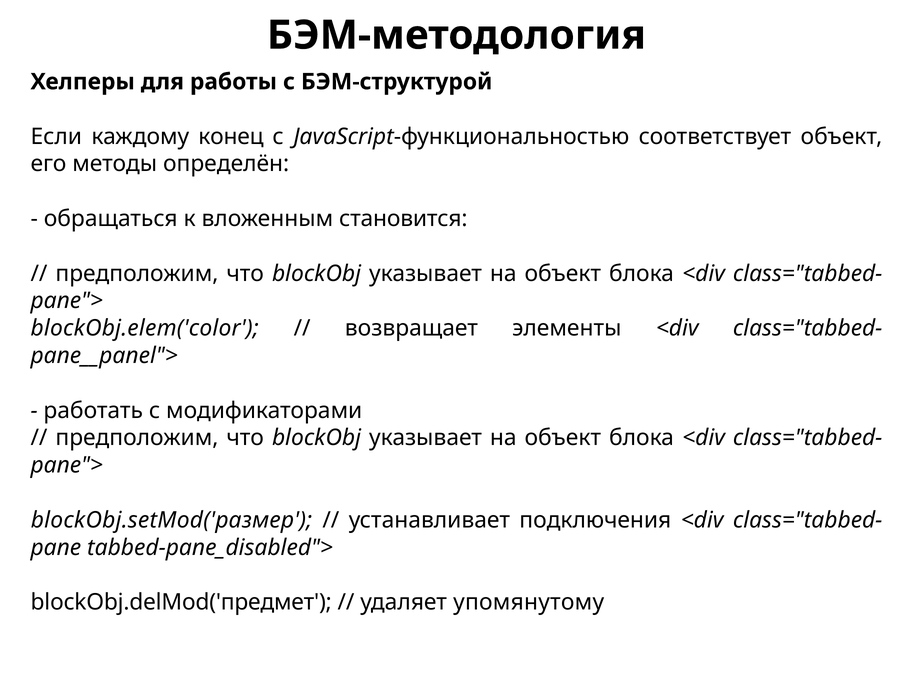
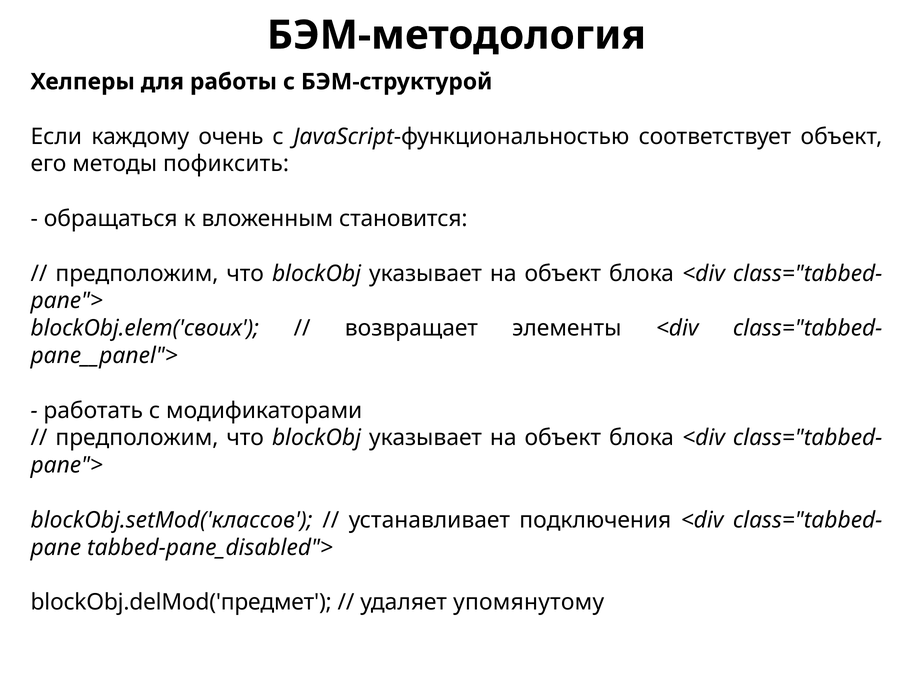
конец: конец -> очень
определён: определён -> пофиксить
blockObj.elem('color: blockObj.elem('color -> blockObj.elem('своих
blockObj.setMod('размер: blockObj.setMod('размер -> blockObj.setMod('классов
